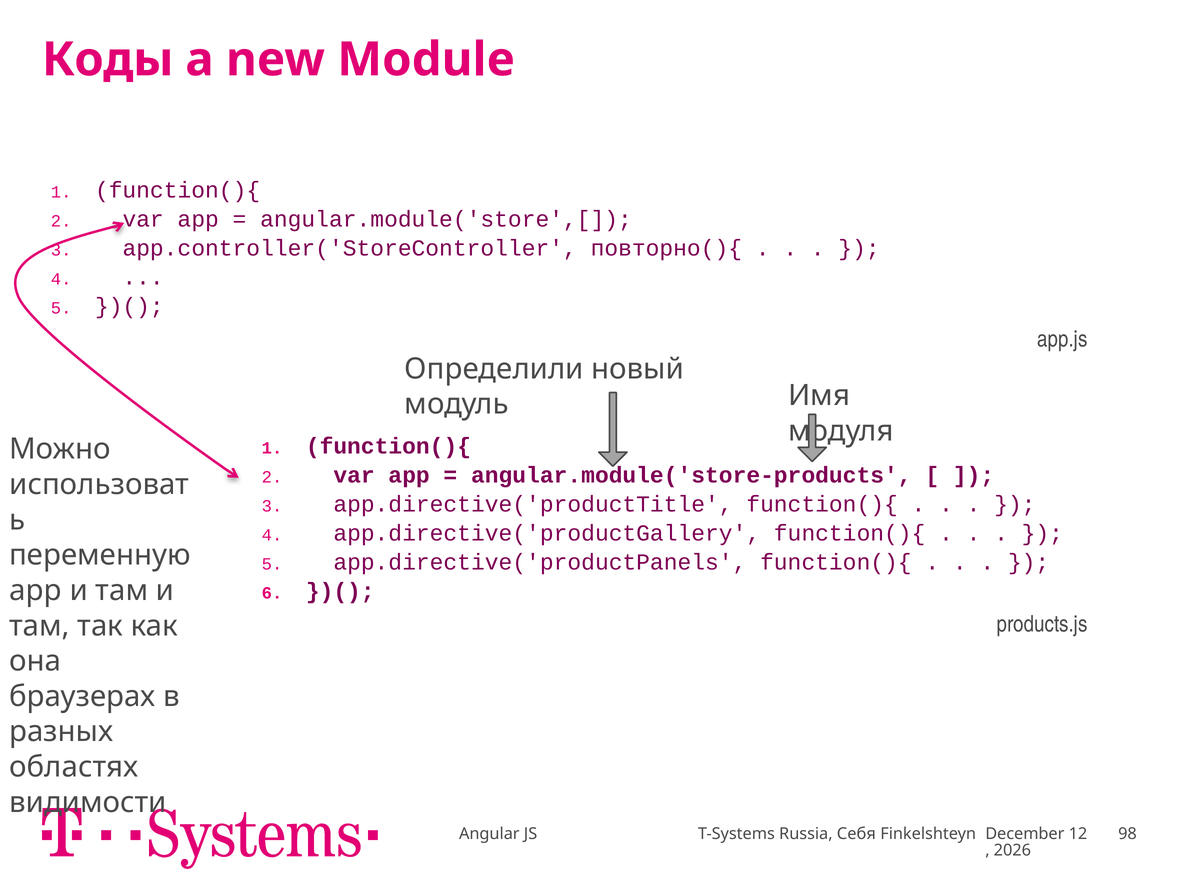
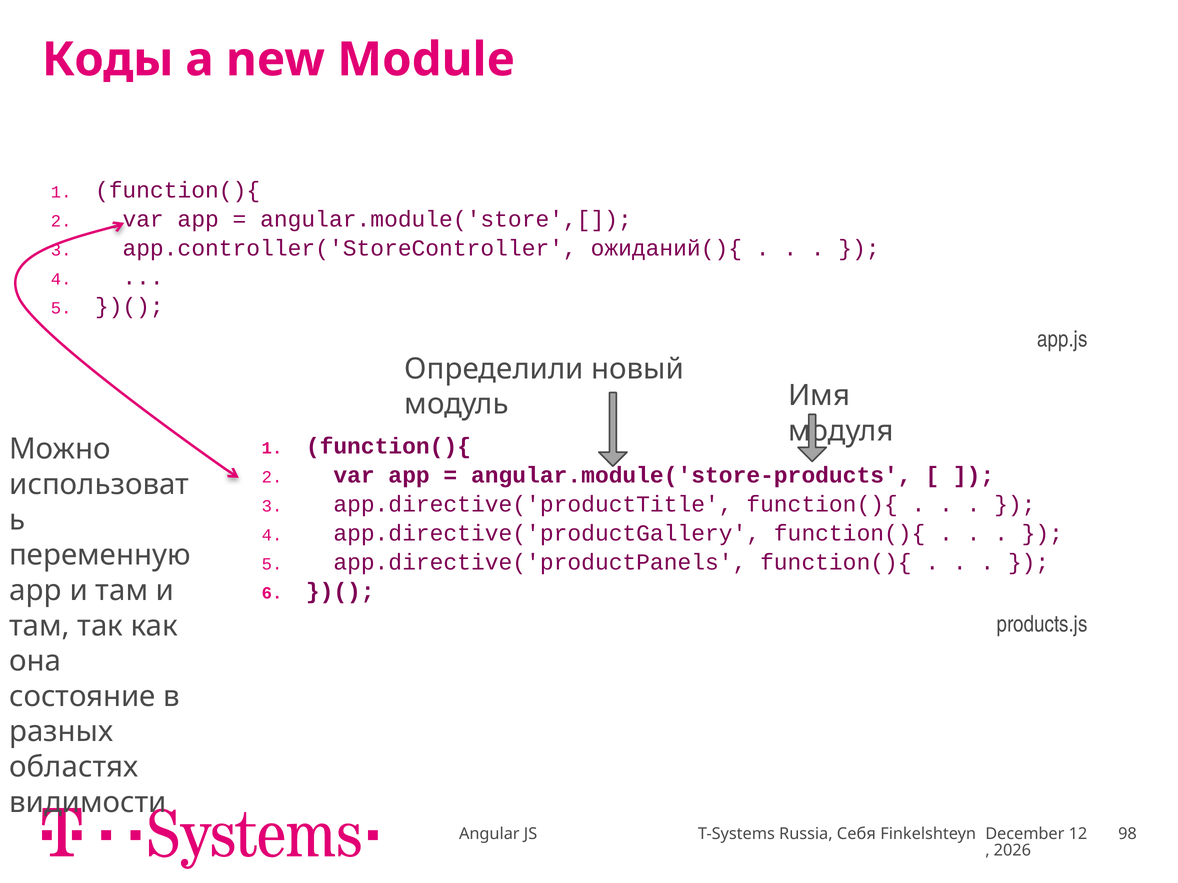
повторно(){: повторно(){ -> ожиданий(){
браузерах: браузерах -> состояние
